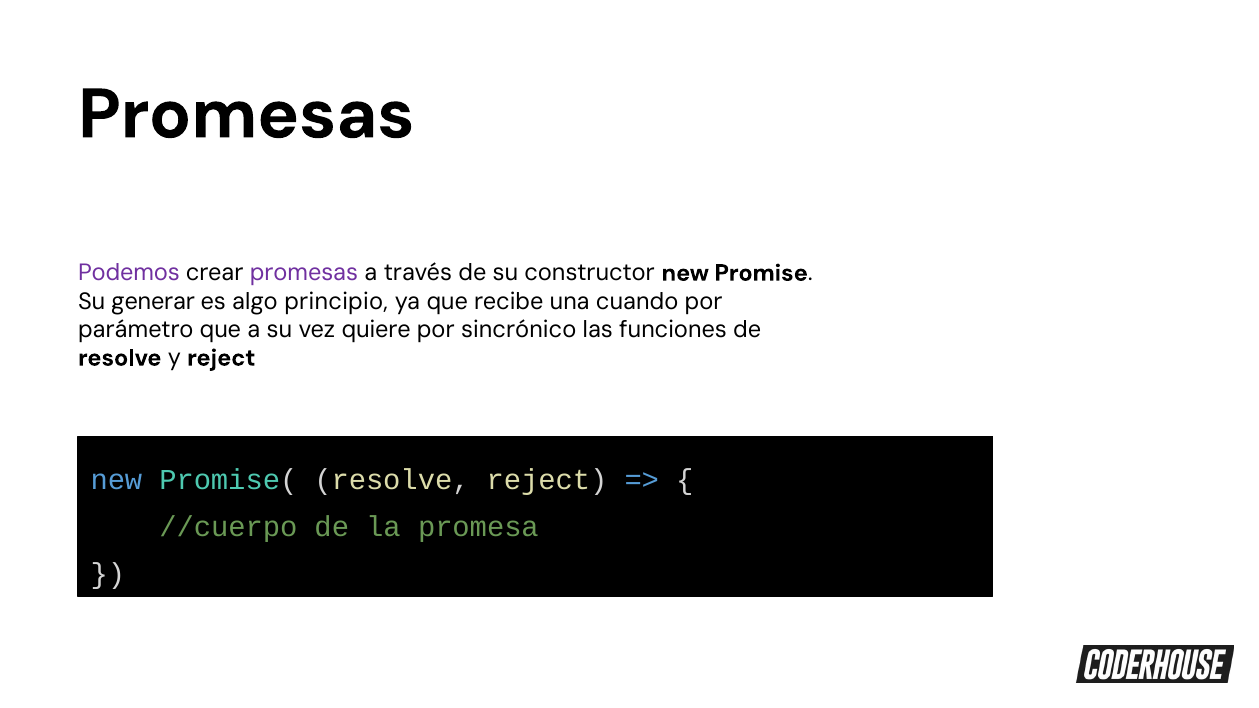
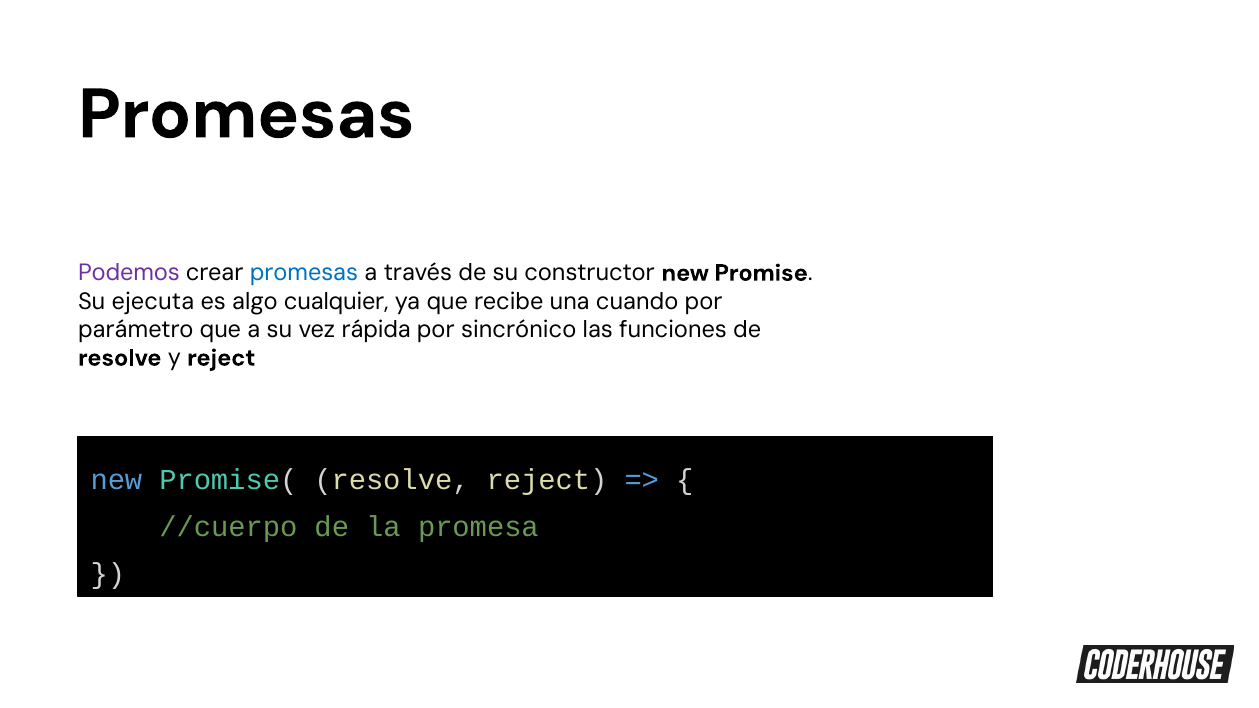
promesas at (304, 273) colour: purple -> blue
generar: generar -> ejecuta
principio: principio -> cualquier
quiere: quiere -> rápida
